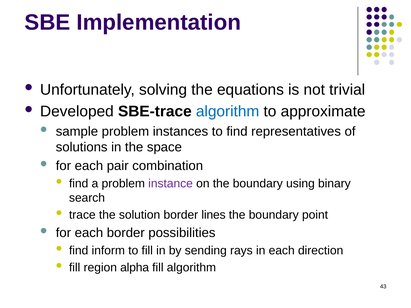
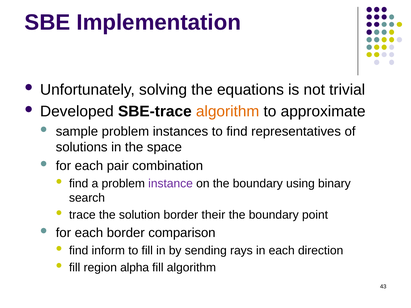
algorithm at (228, 112) colour: blue -> orange
lines: lines -> their
possibilities: possibilities -> comparison
